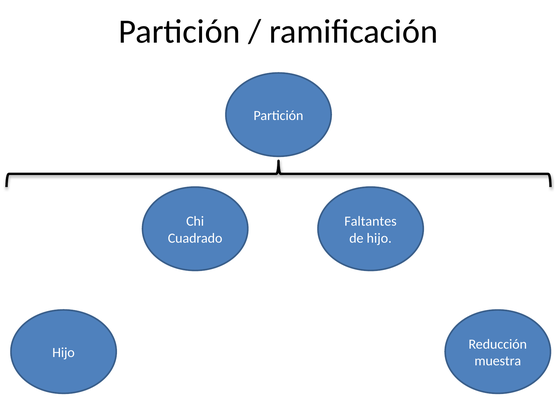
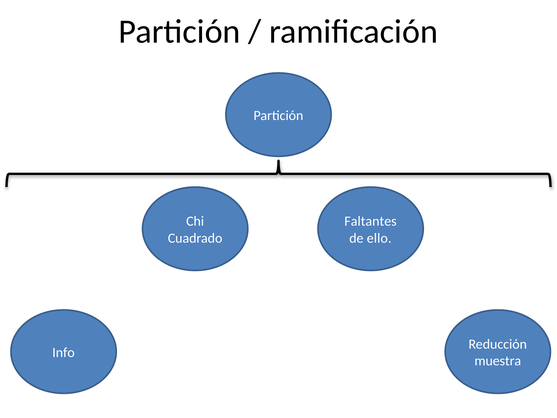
de hijo: hijo -> ello
Hijo at (64, 352): Hijo -> Info
